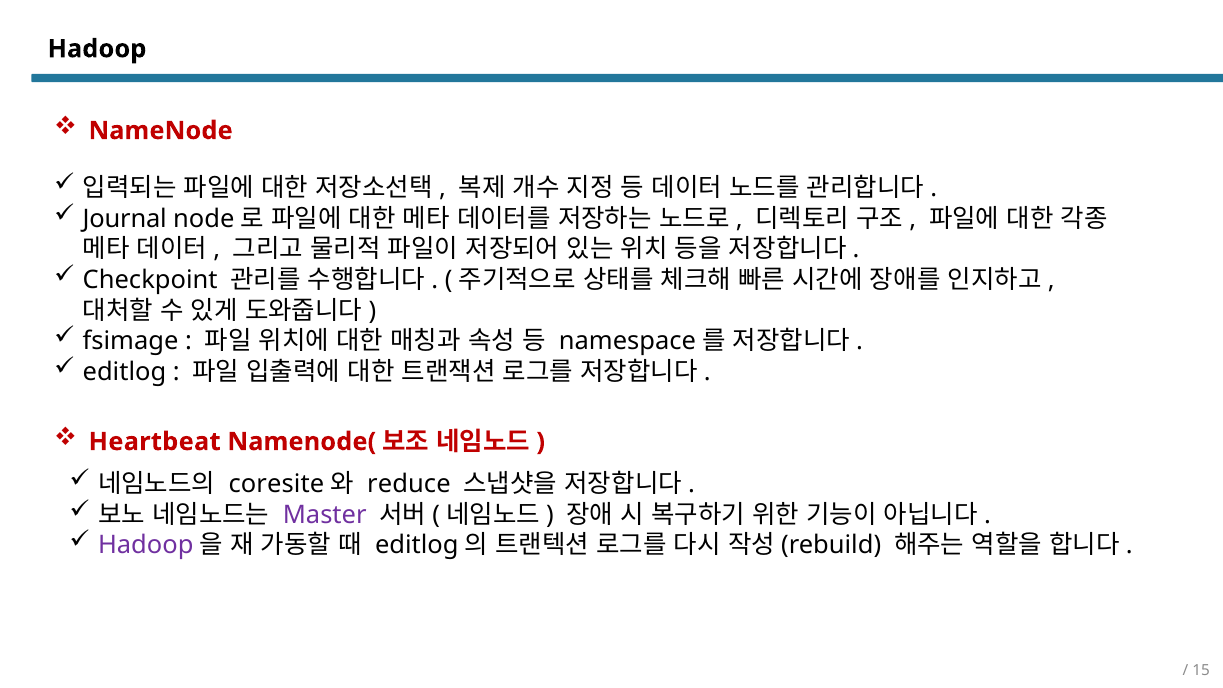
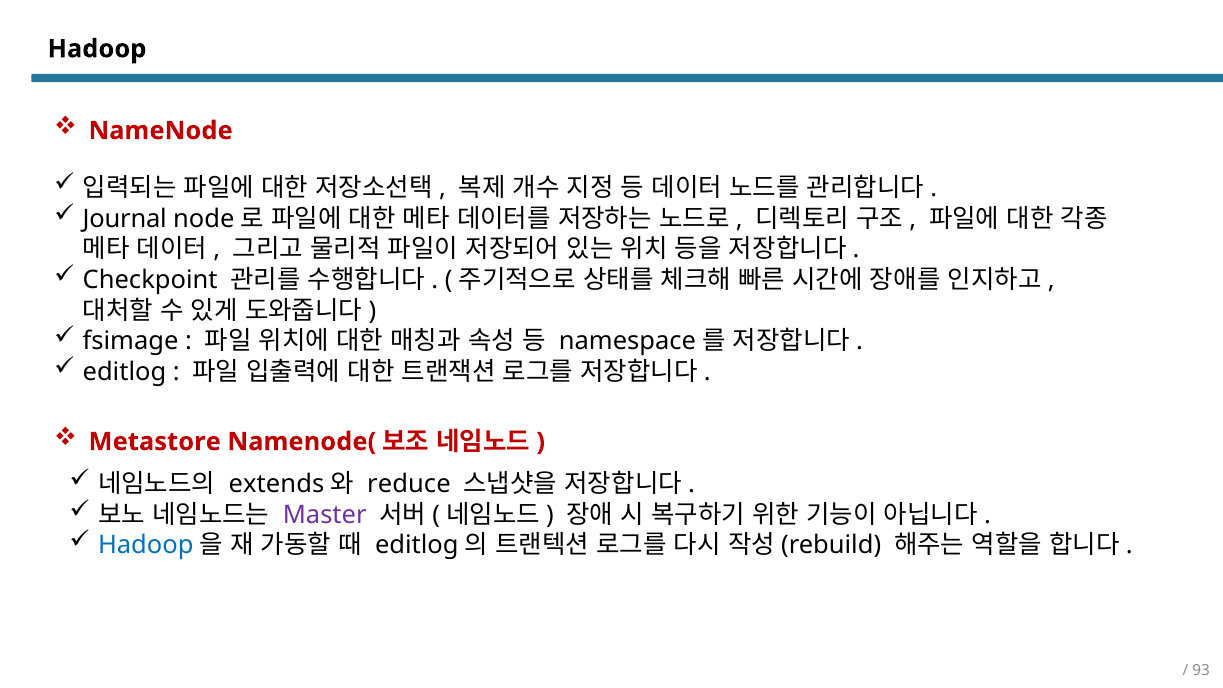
Heartbeat: Heartbeat -> Metastore
coresite: coresite -> extends
Hadoop at (146, 545) colour: purple -> blue
15: 15 -> 93
